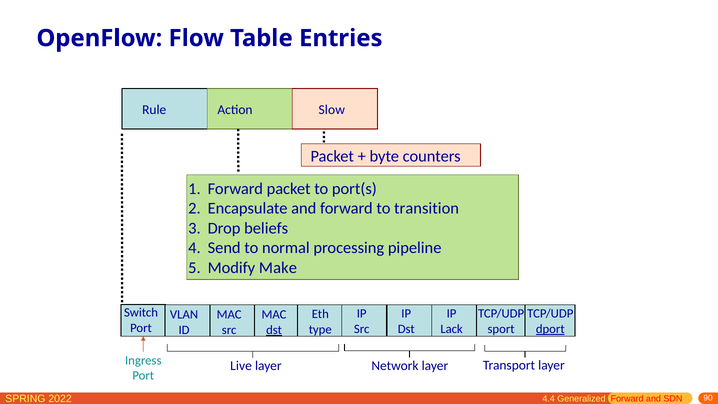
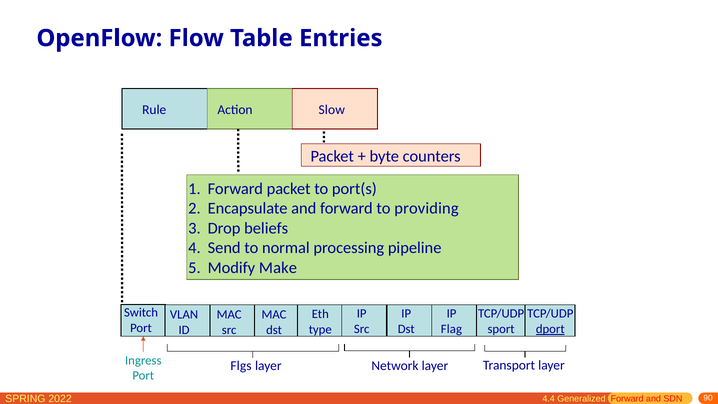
transition: transition -> providing
Lack: Lack -> Flag
dst at (274, 330) underline: present -> none
Live: Live -> Flgs
